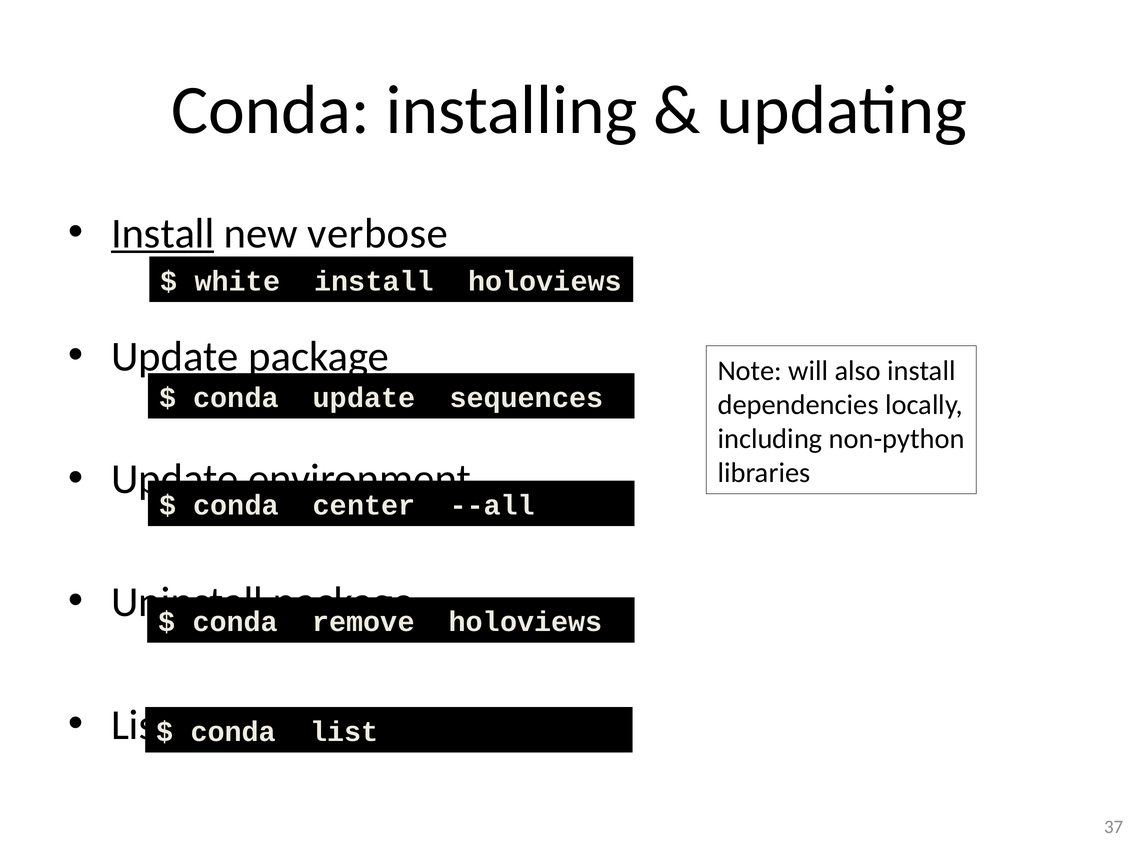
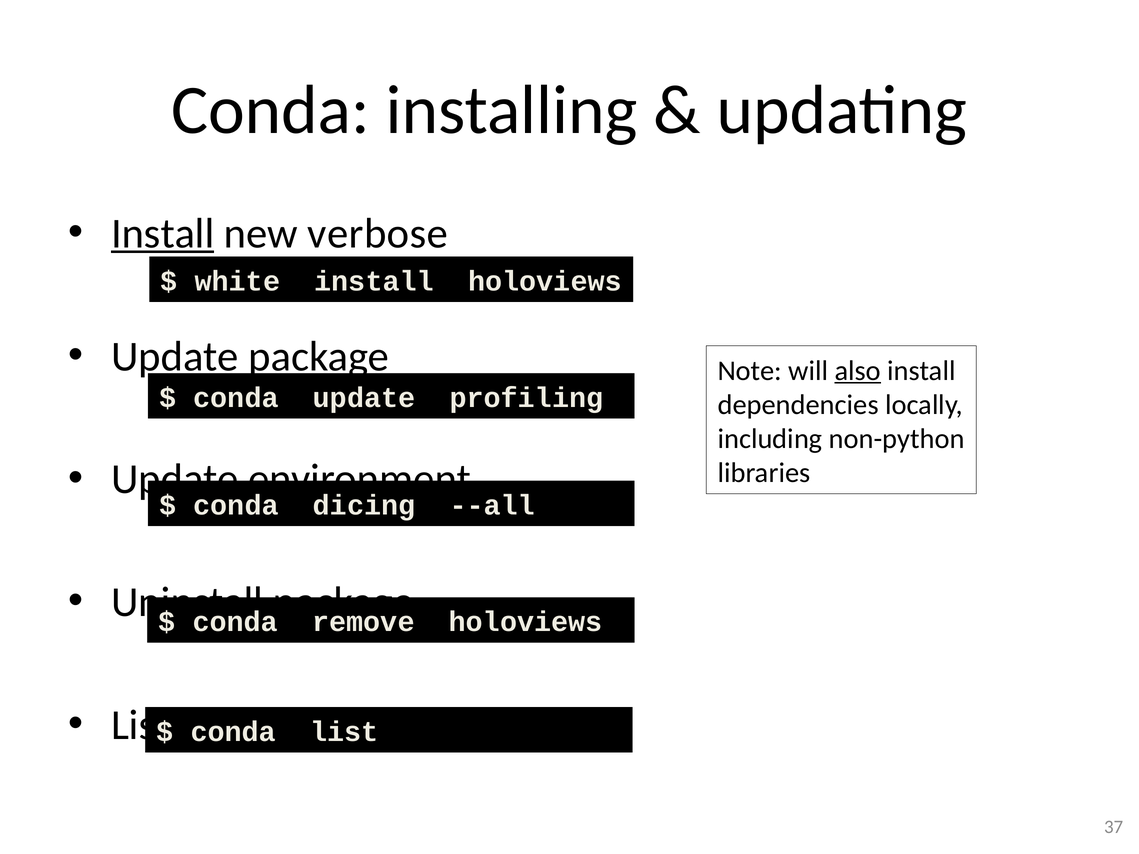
also underline: none -> present
sequences: sequences -> profiling
center: center -> dicing
